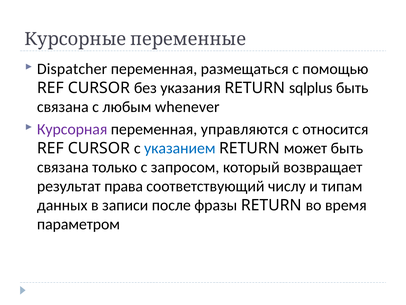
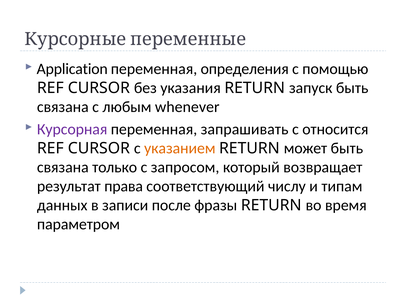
Dispatcher: Dispatcher -> Application
размещаться: размещаться -> определения
sqlplus: sqlplus -> запуск
управляются: управляются -> запрашивать
указанием colour: blue -> orange
